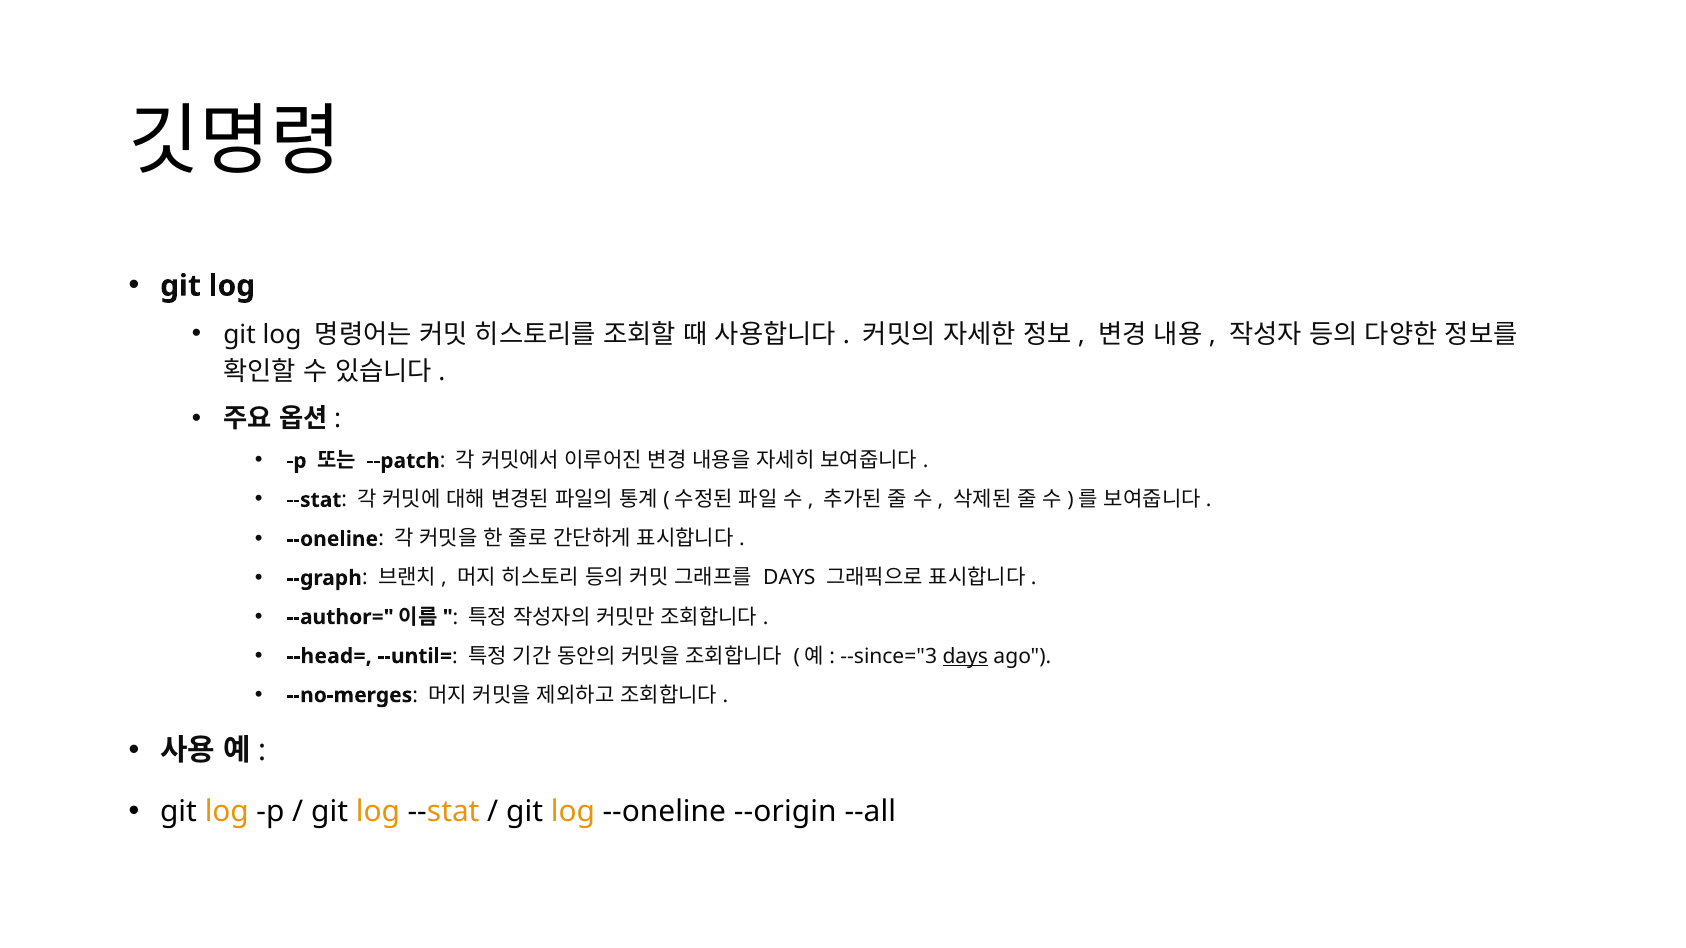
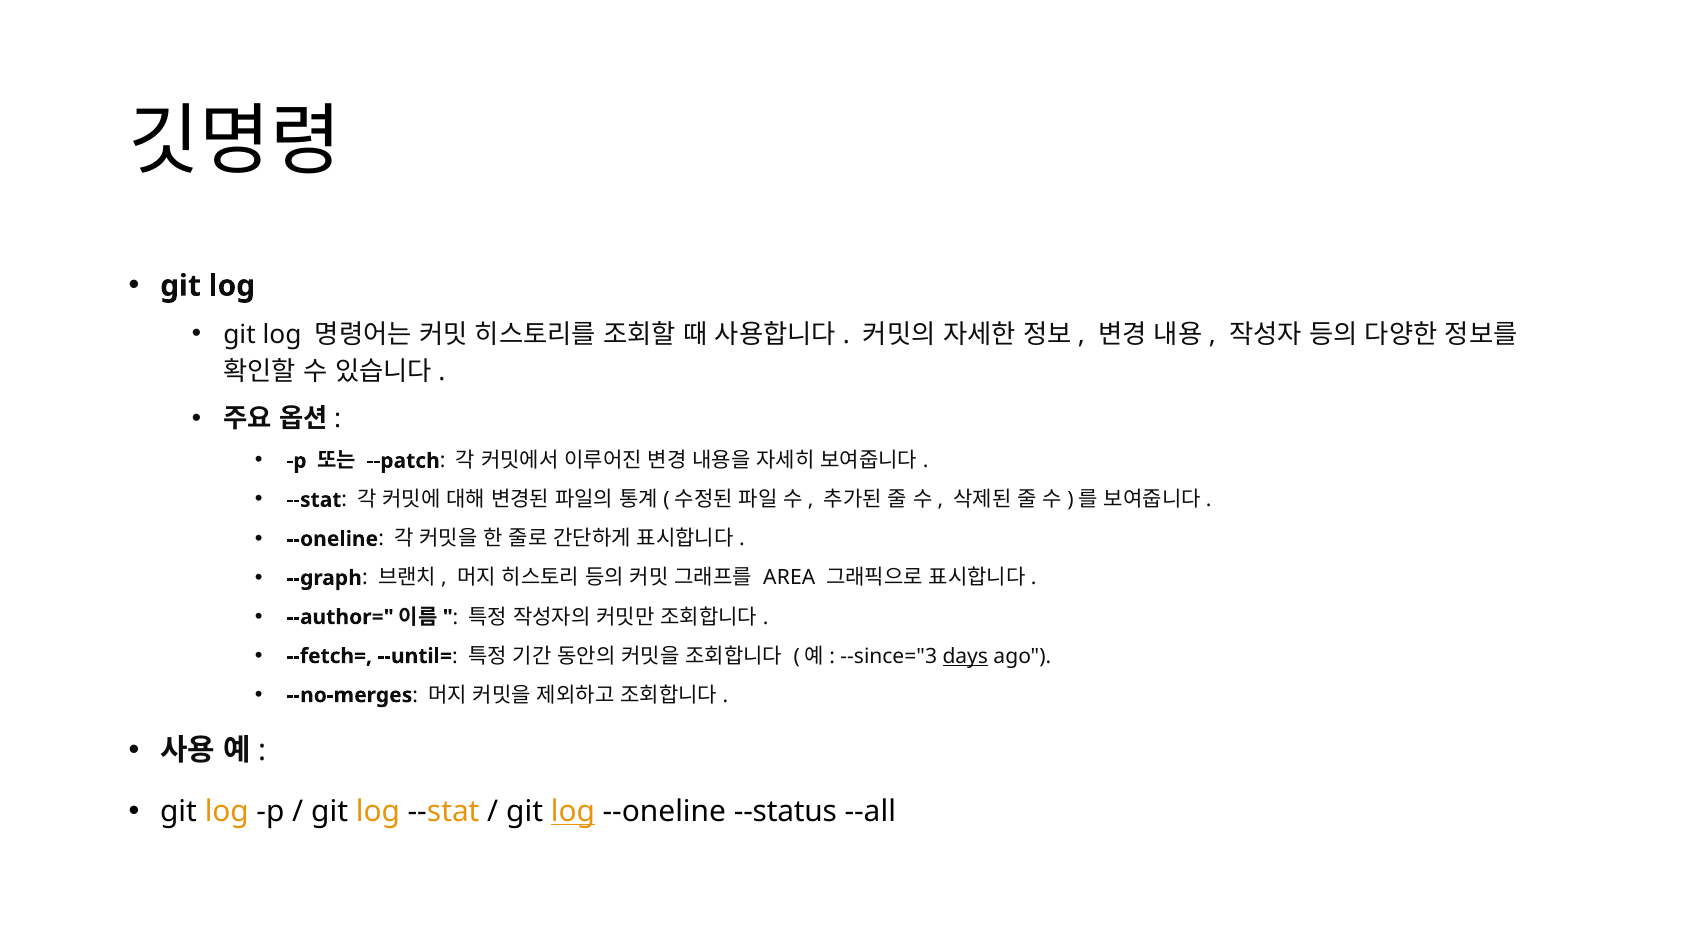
DAYS at (789, 578): DAYS -> AREA
--head=: --head= -> --fetch=
log at (573, 812) underline: none -> present
--origin: --origin -> --status
